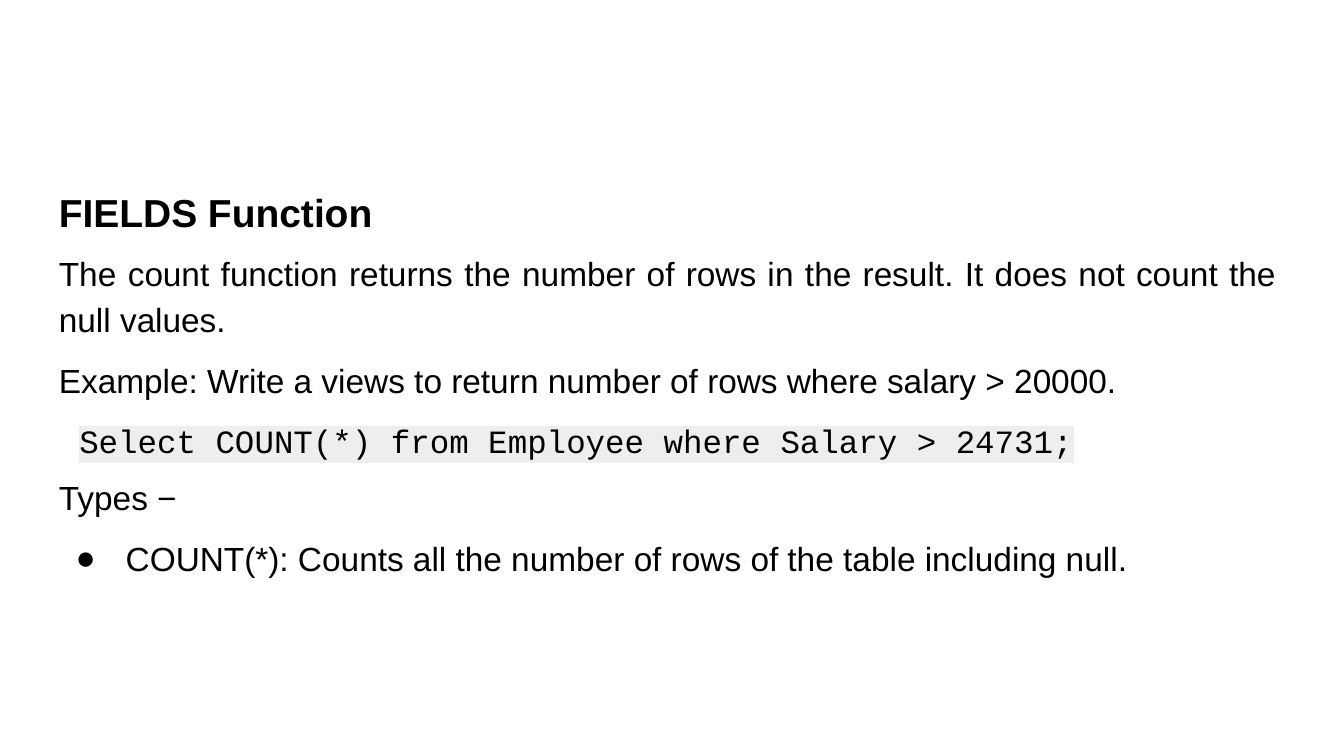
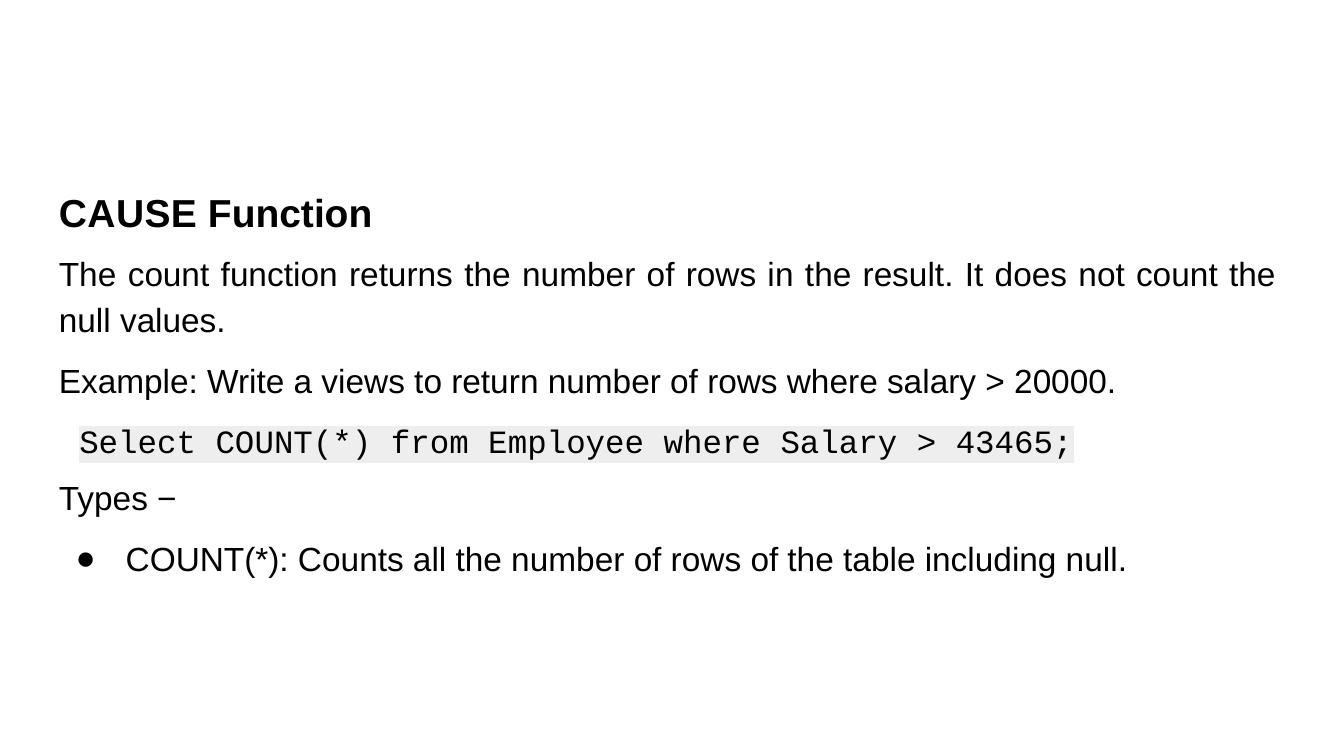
FIELDS: FIELDS -> CAUSE
24731: 24731 -> 43465
